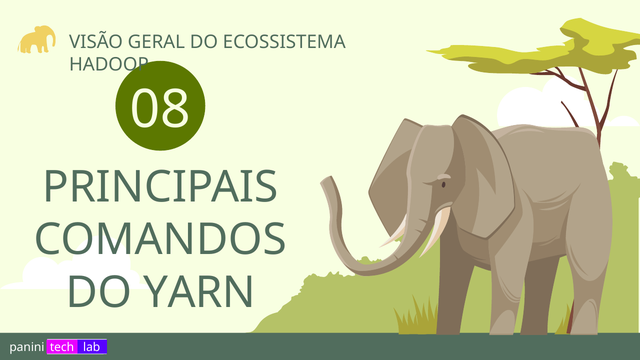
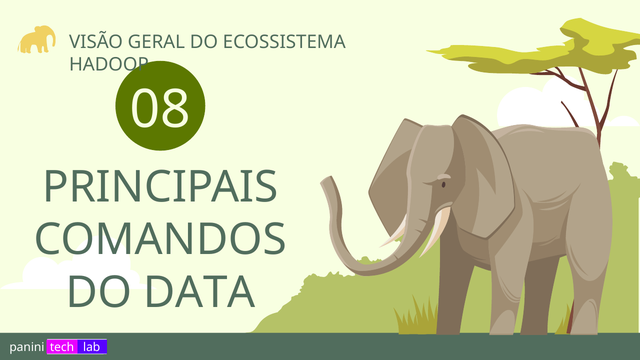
YARN: YARN -> DATA
